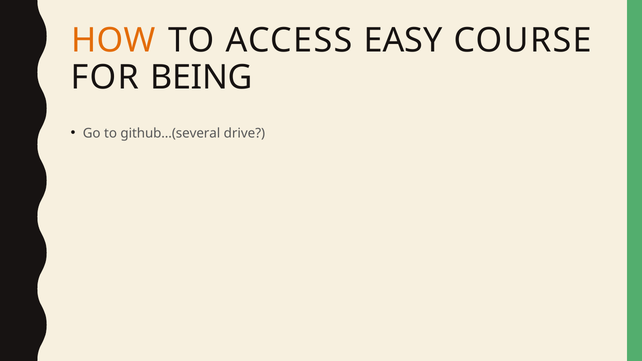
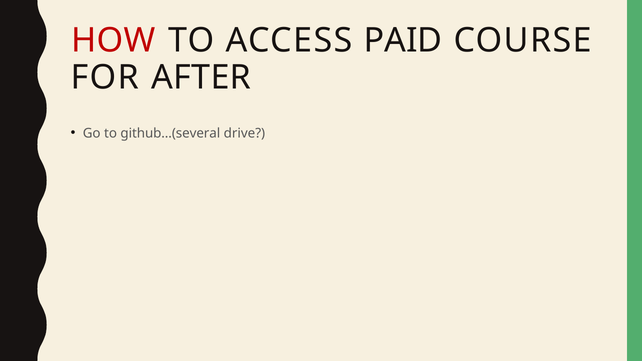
HOW colour: orange -> red
EASY: EASY -> PAID
BEING: BEING -> AFTER
